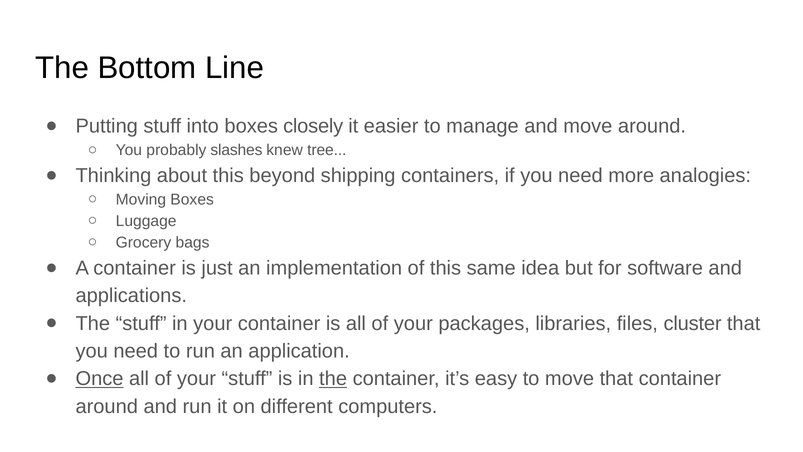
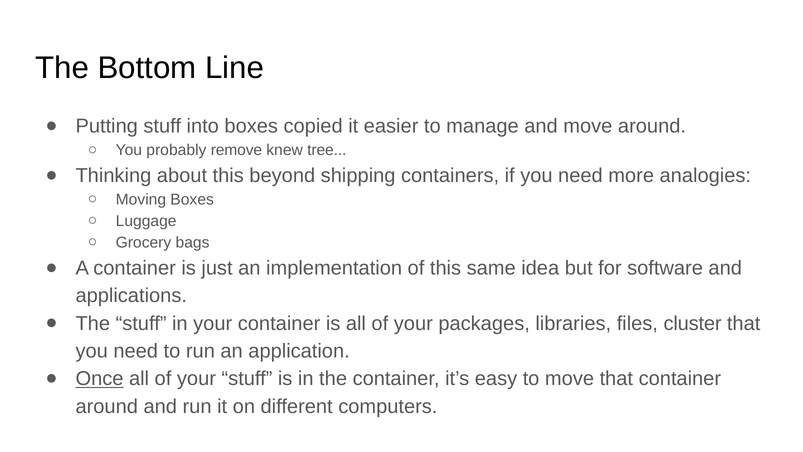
closely: closely -> copied
slashes: slashes -> remove
the at (333, 379) underline: present -> none
